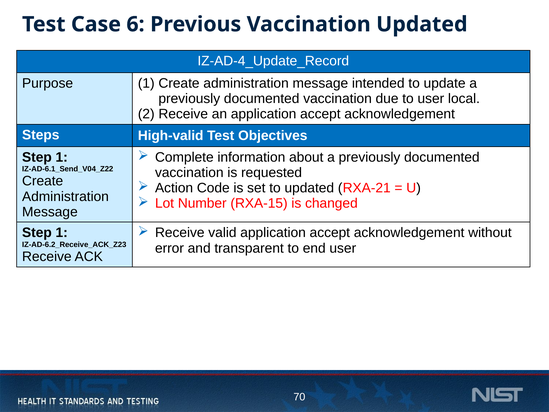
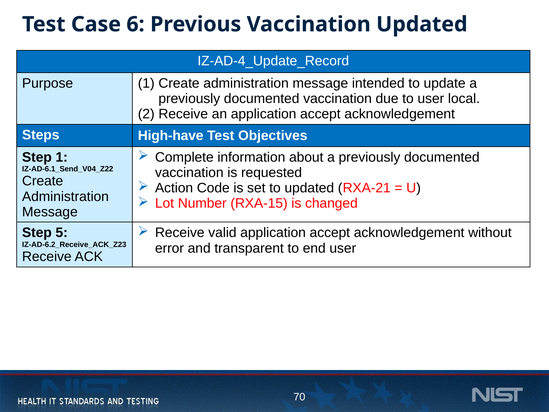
High-valid: High-valid -> High-have
1 at (62, 233): 1 -> 5
